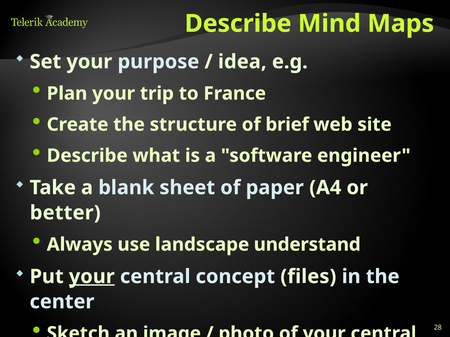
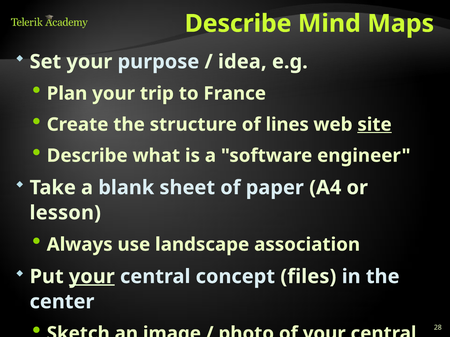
brief: brief -> lines
site underline: none -> present
better: better -> lesson
understand: understand -> association
